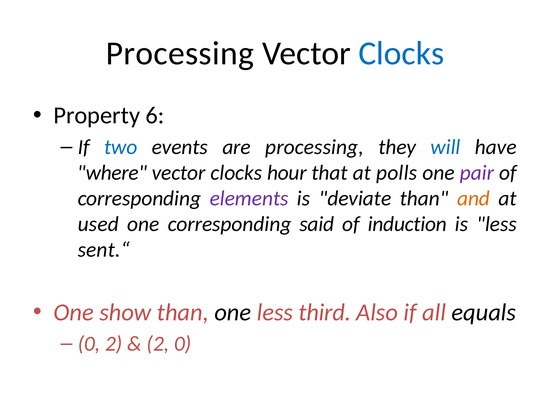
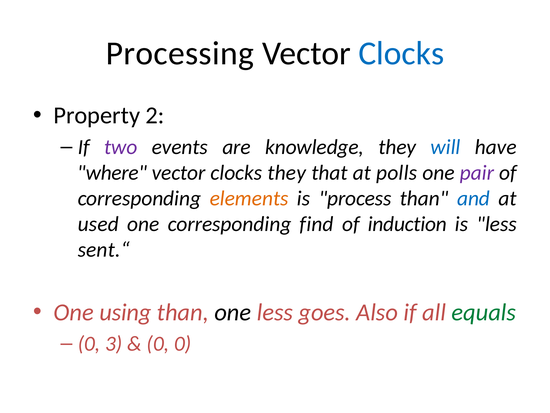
6: 6 -> 2
two colour: blue -> purple
are processing: processing -> knowledge
clocks hour: hour -> they
elements colour: purple -> orange
deviate: deviate -> process
and colour: orange -> blue
said: said -> find
show: show -> using
third: third -> goes
equals colour: black -> green
0 2: 2 -> 3
2 at (158, 343): 2 -> 0
